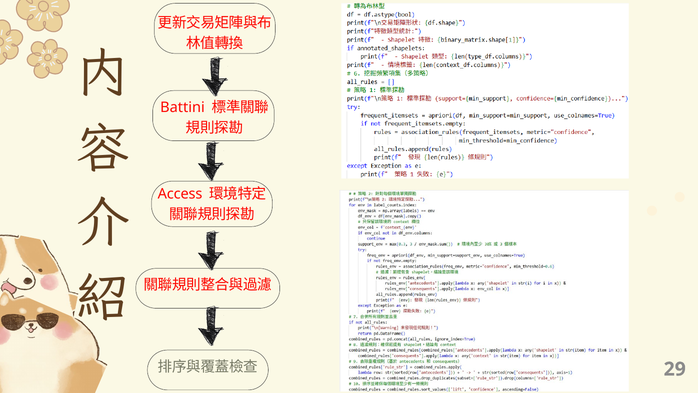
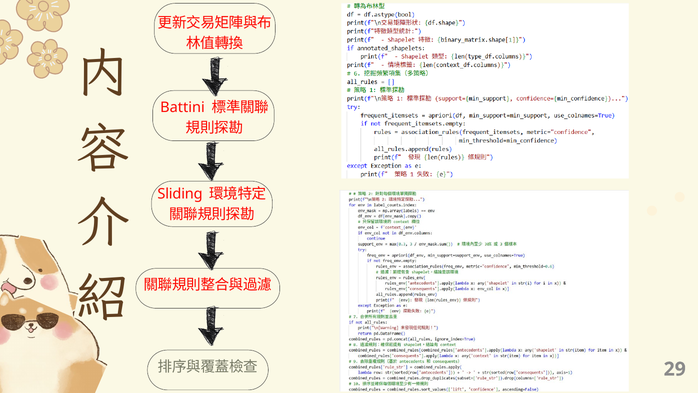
Access: Access -> Sliding
